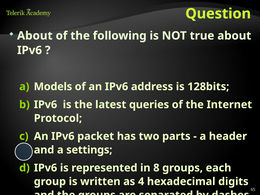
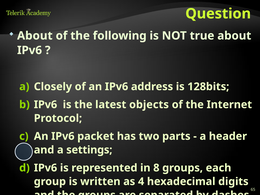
Models: Models -> Closely
queries: queries -> objects
